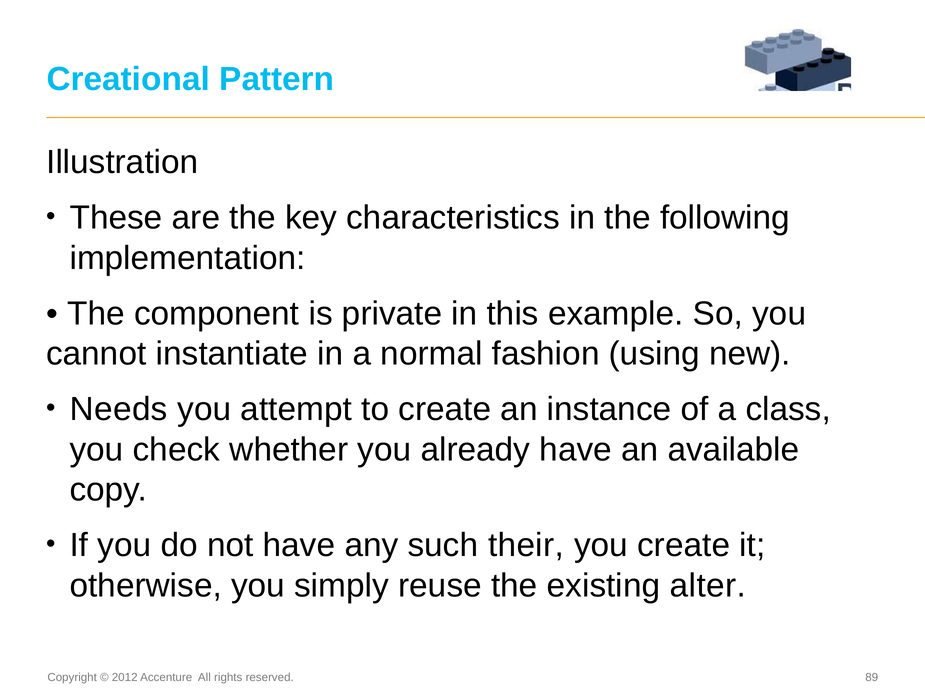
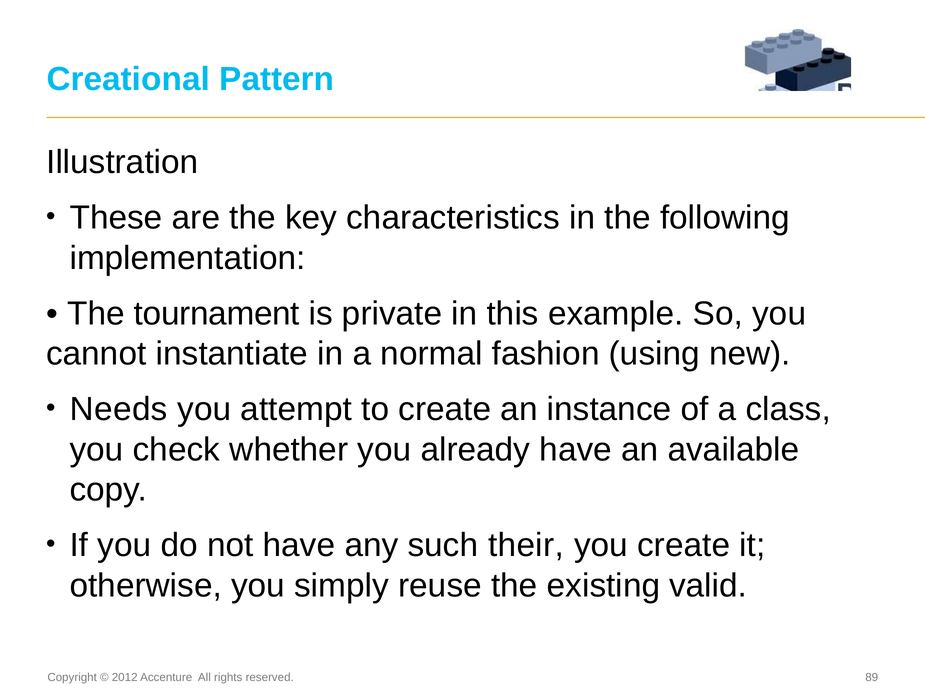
component: component -> tournament
alter: alter -> valid
